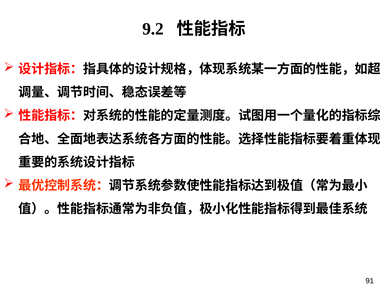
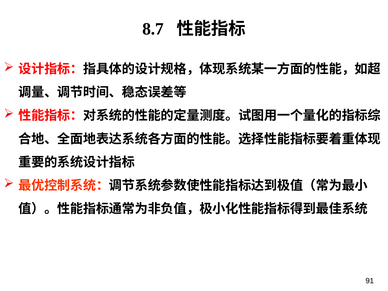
9.2: 9.2 -> 8.7
